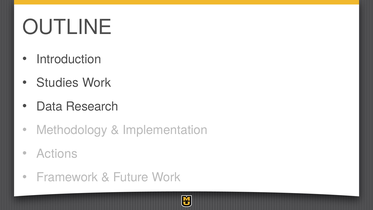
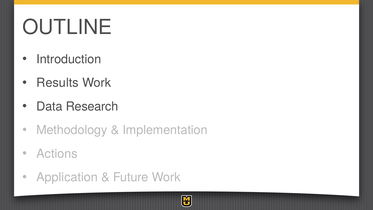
Studies: Studies -> Results
Framework: Framework -> Application
